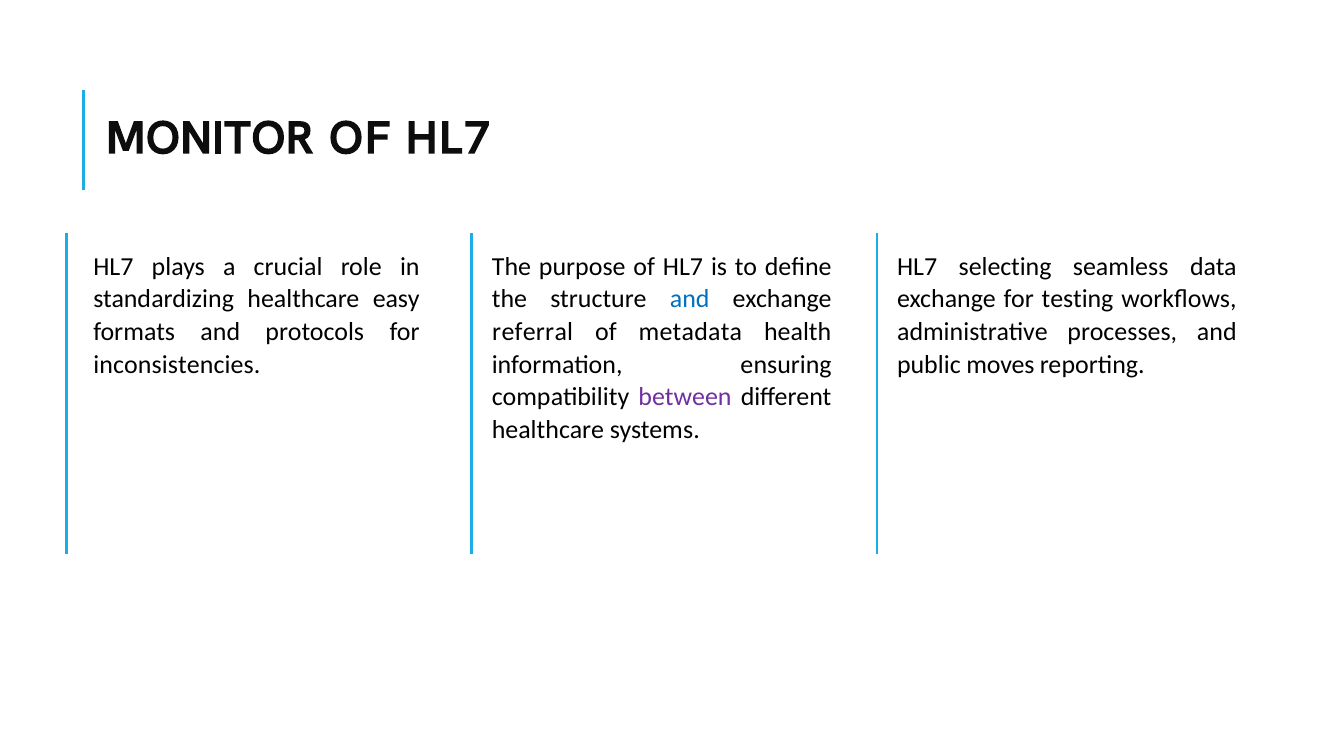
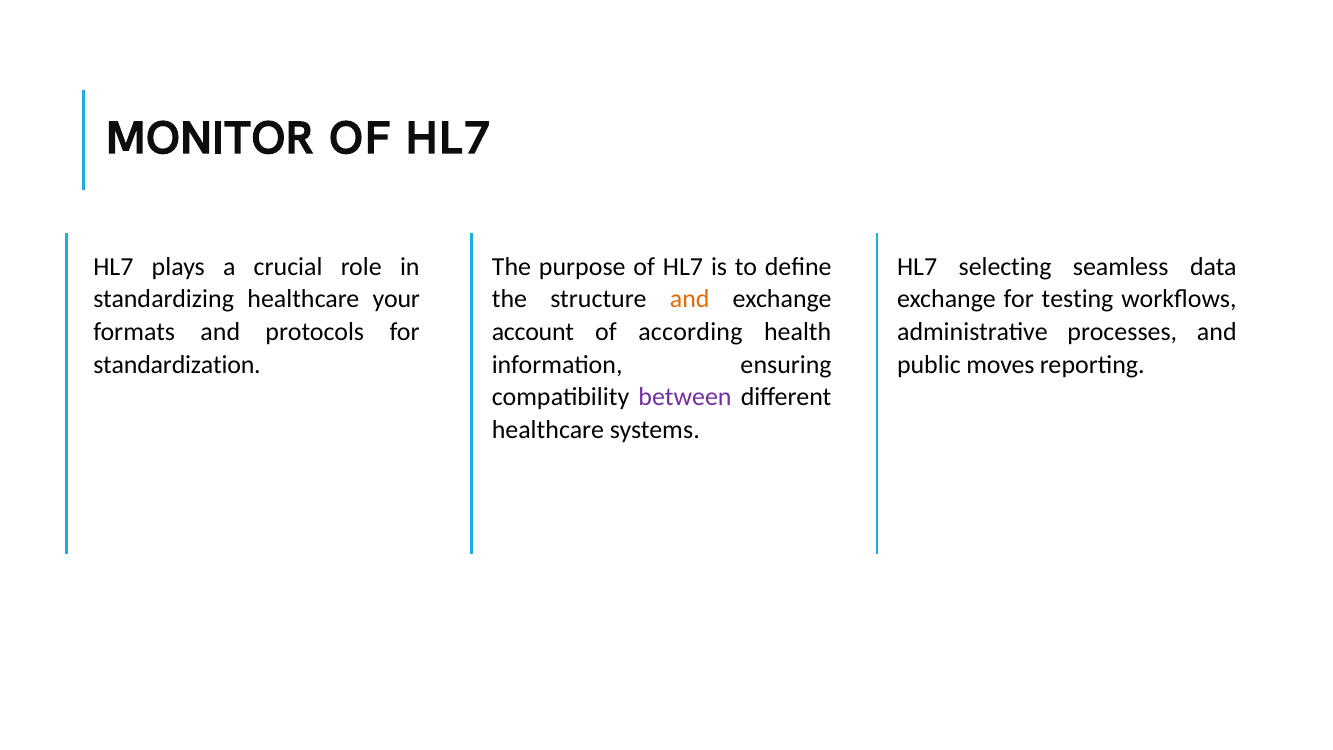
easy: easy -> your
and at (690, 299) colour: blue -> orange
referral: referral -> account
metadata: metadata -> according
inconsistencies: inconsistencies -> standardization
